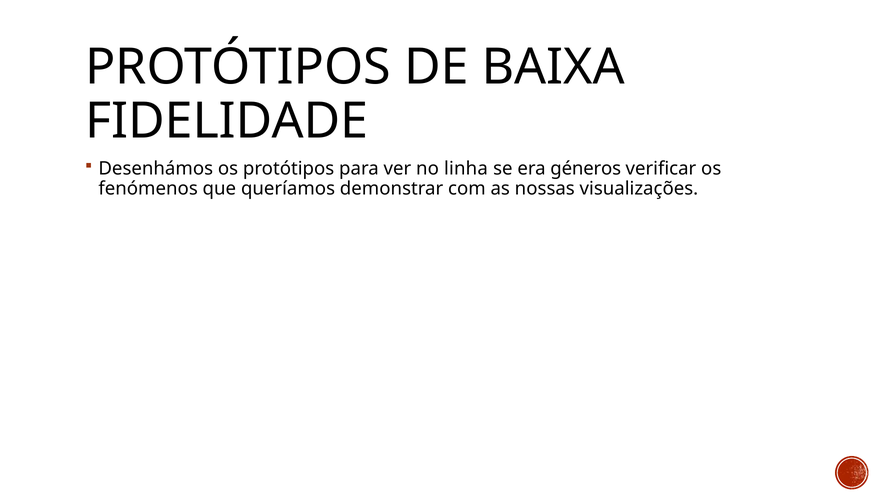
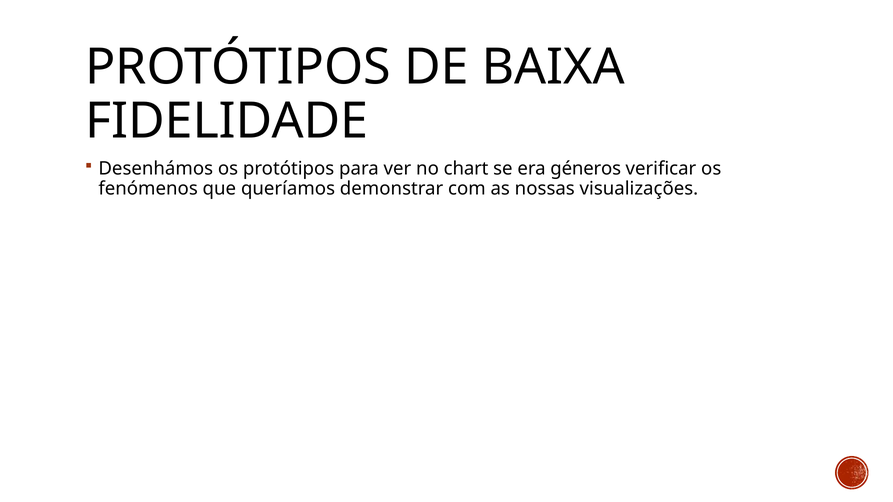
linha: linha -> chart
